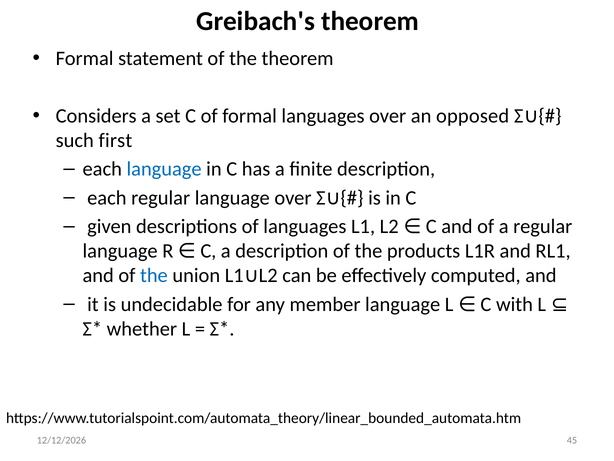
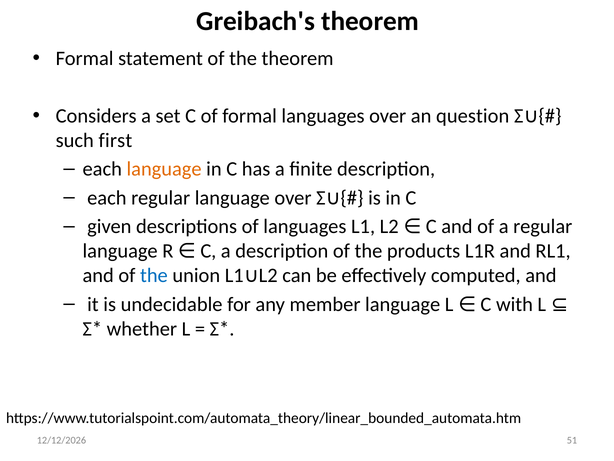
opposed: opposed -> question
language at (164, 169) colour: blue -> orange
45: 45 -> 51
